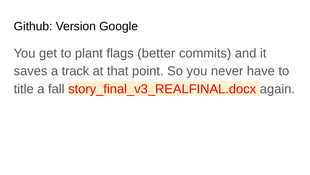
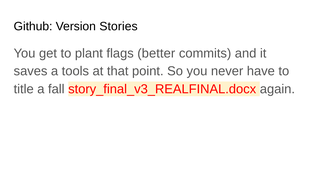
Google: Google -> Stories
track: track -> tools
